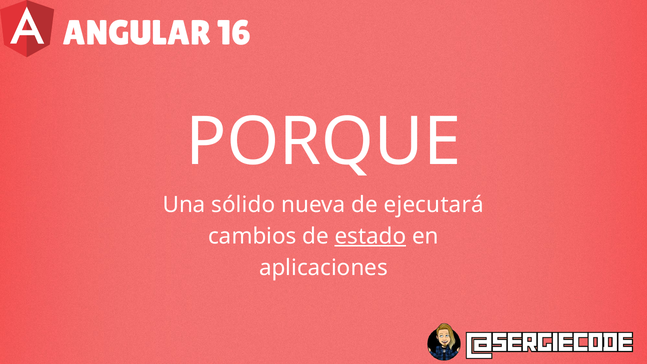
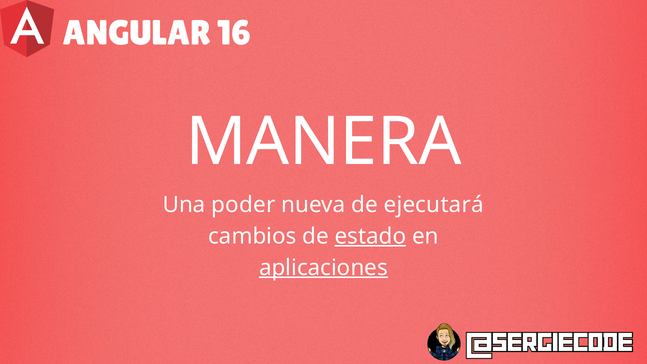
PORQUE: PORQUE -> MANERA
sólido: sólido -> poder
aplicaciones underline: none -> present
